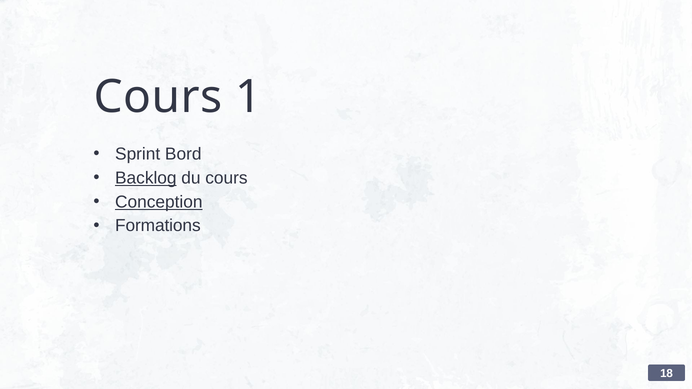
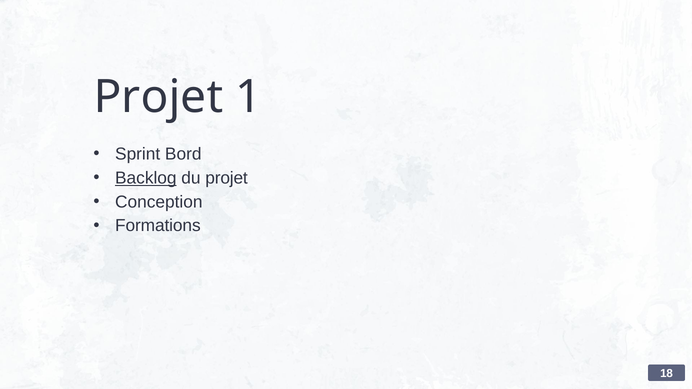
Cours at (158, 97): Cours -> Projet
du cours: cours -> projet
Conception underline: present -> none
